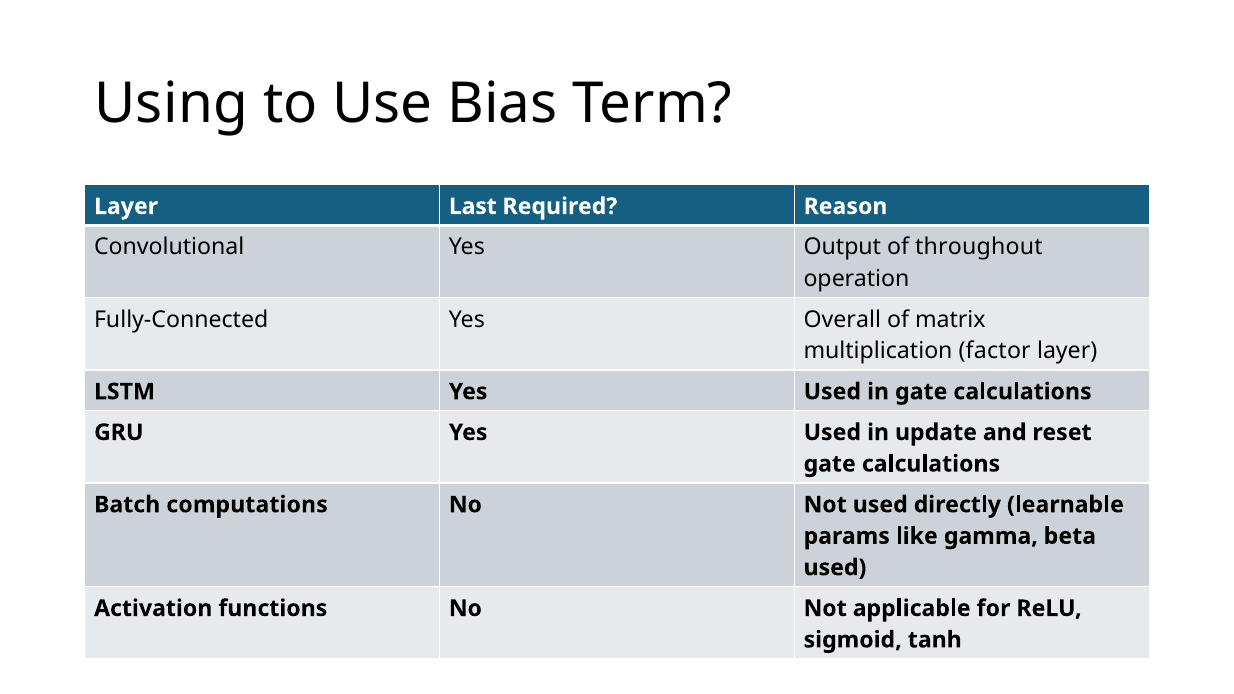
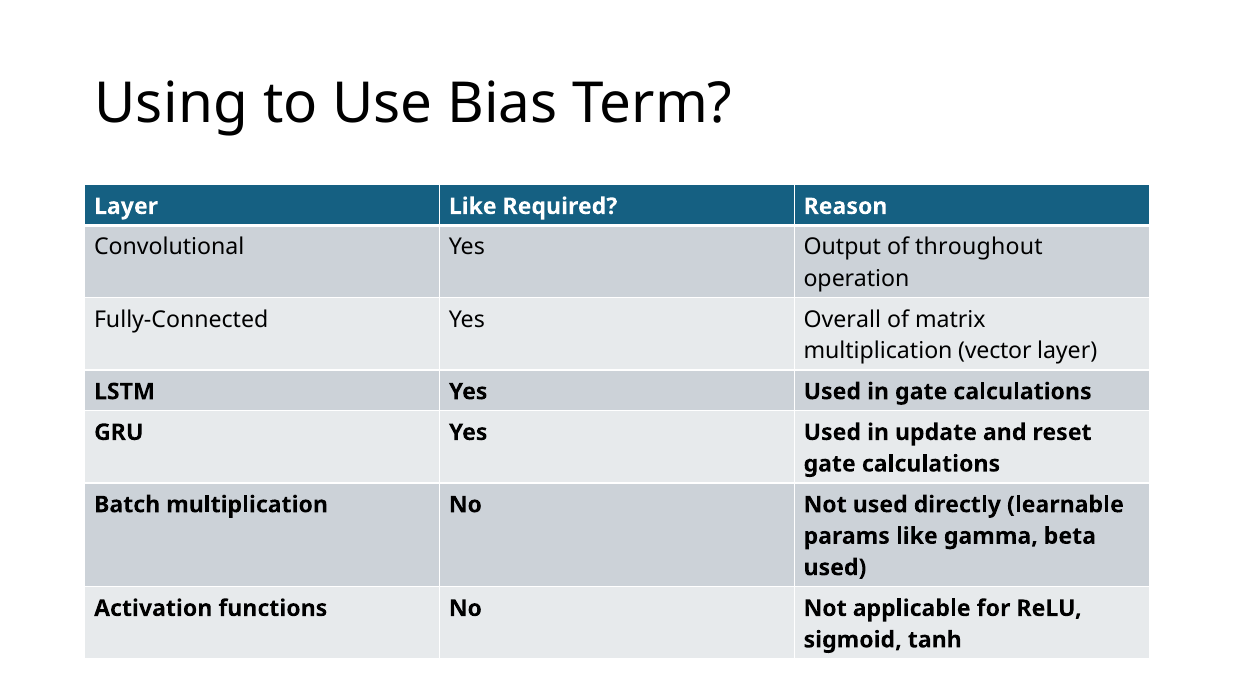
Layer Last: Last -> Like
factor: factor -> vector
Batch computations: computations -> multiplication
